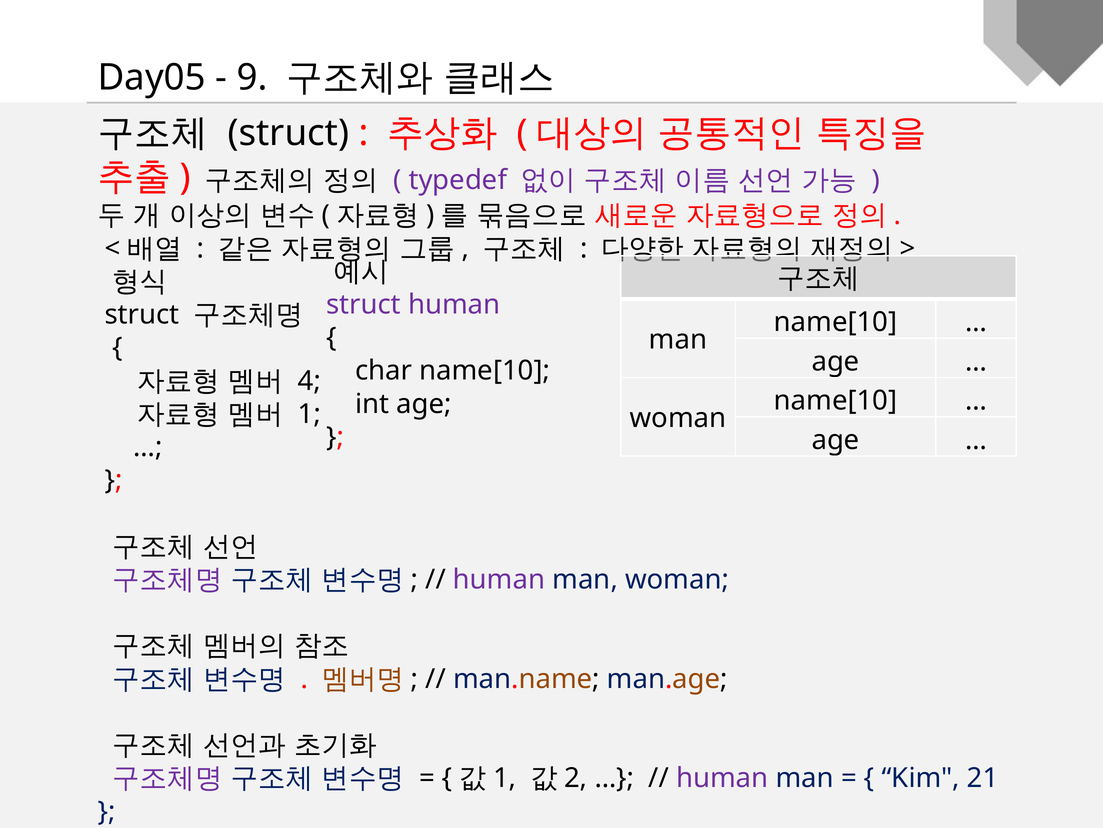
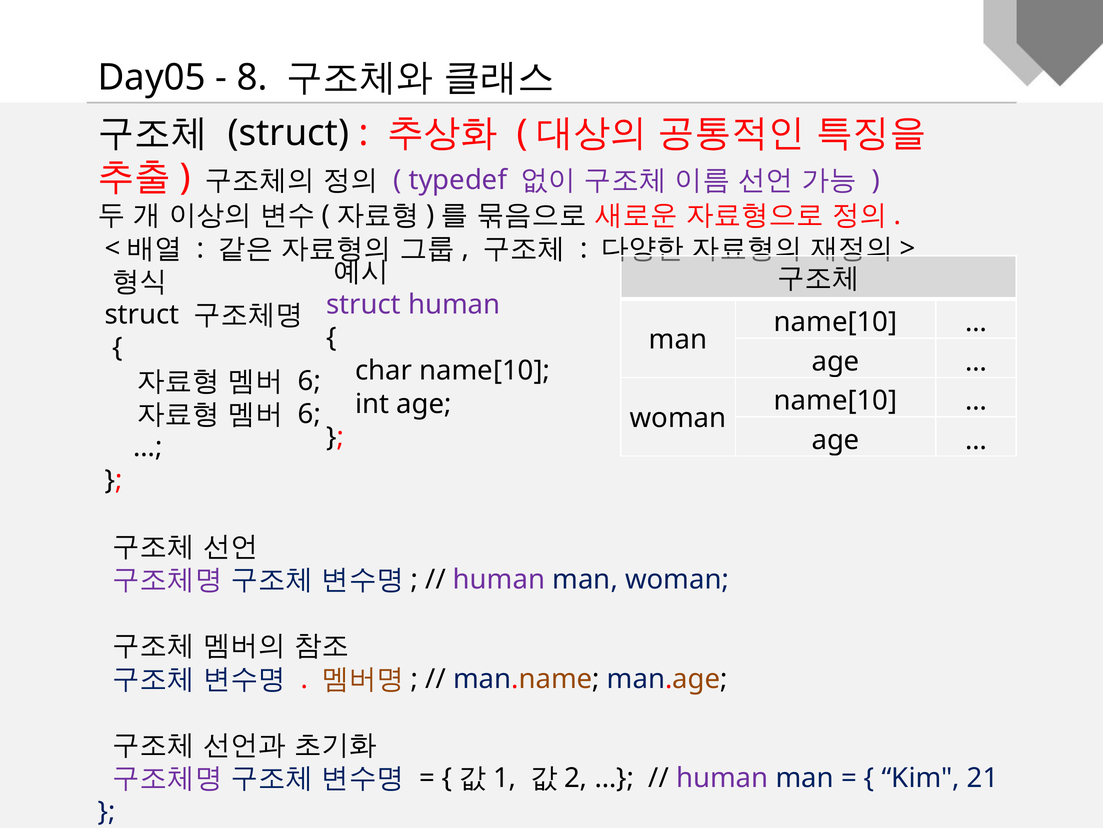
9: 9 -> 8
4 at (310, 381): 4 -> 6
1 at (310, 414): 1 -> 6
